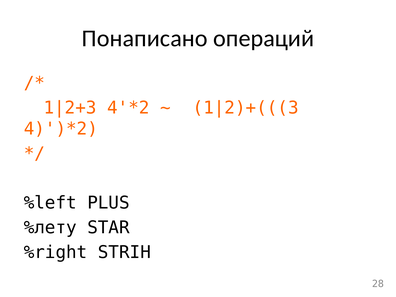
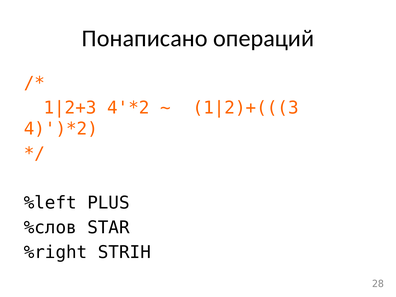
%лету: %лету -> %слов
